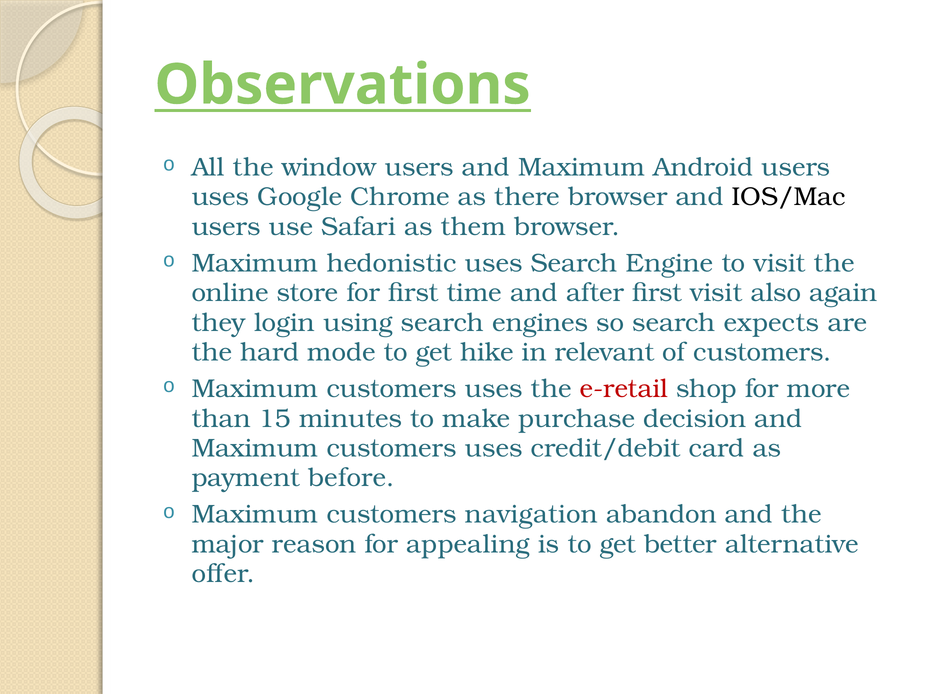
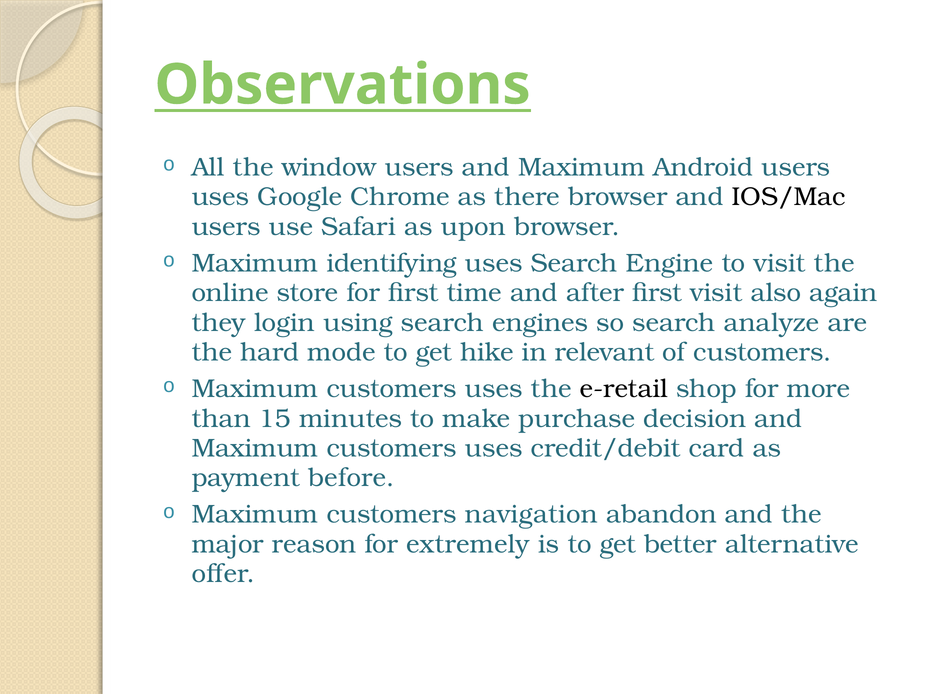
them: them -> upon
hedonistic: hedonistic -> identifying
expects: expects -> analyze
e-retail colour: red -> black
appealing: appealing -> extremely
